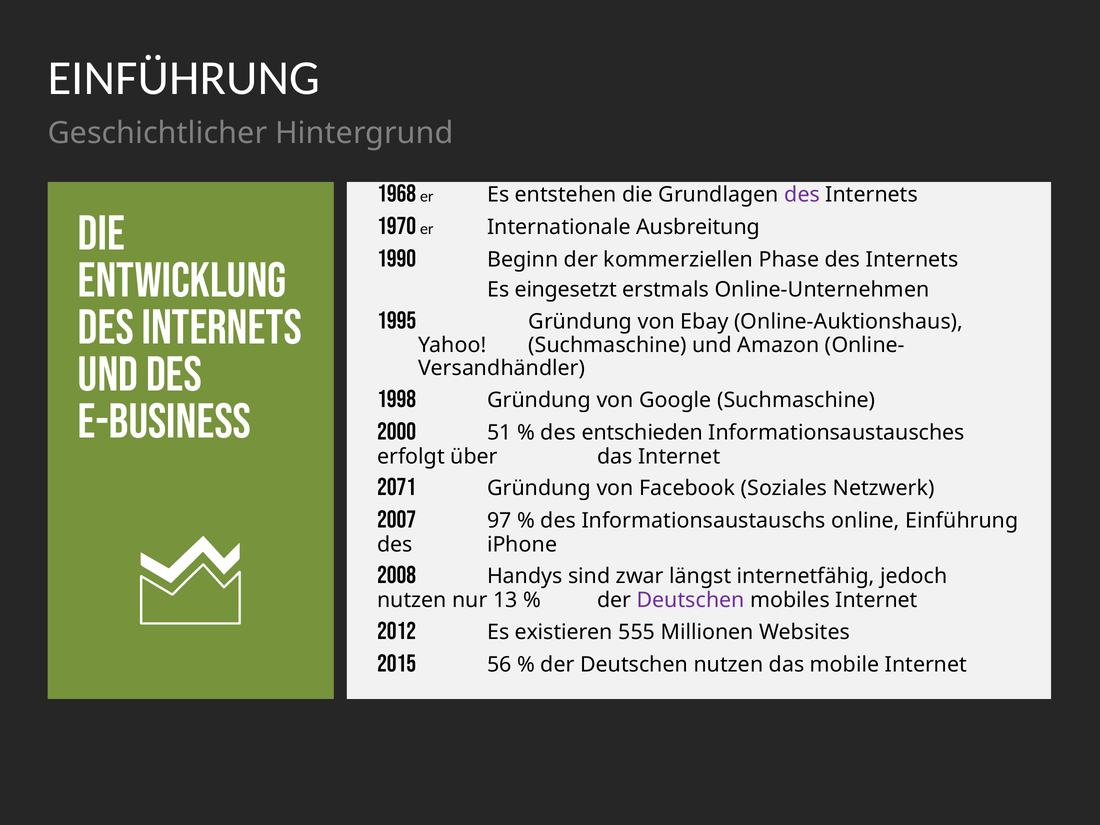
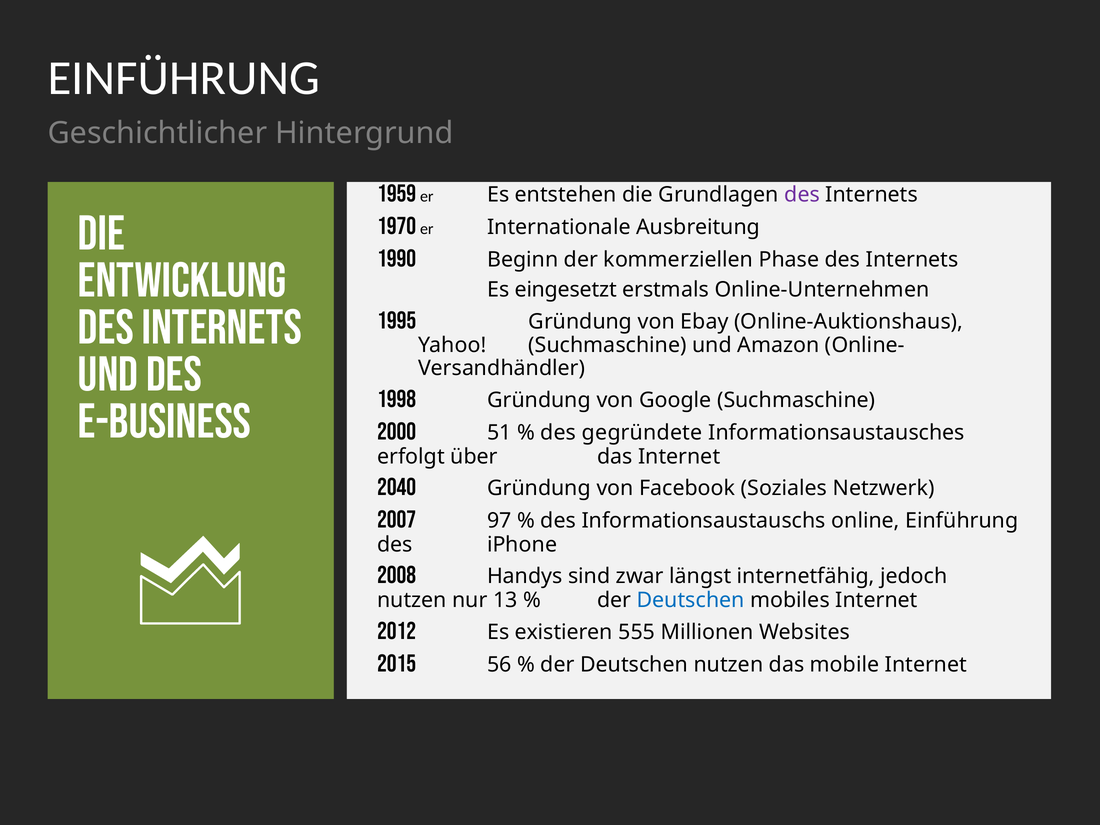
1968: 1968 -> 1959
entschieden: entschieden -> gegründete
2071: 2071 -> 2040
Deutschen at (691, 600) colour: purple -> blue
